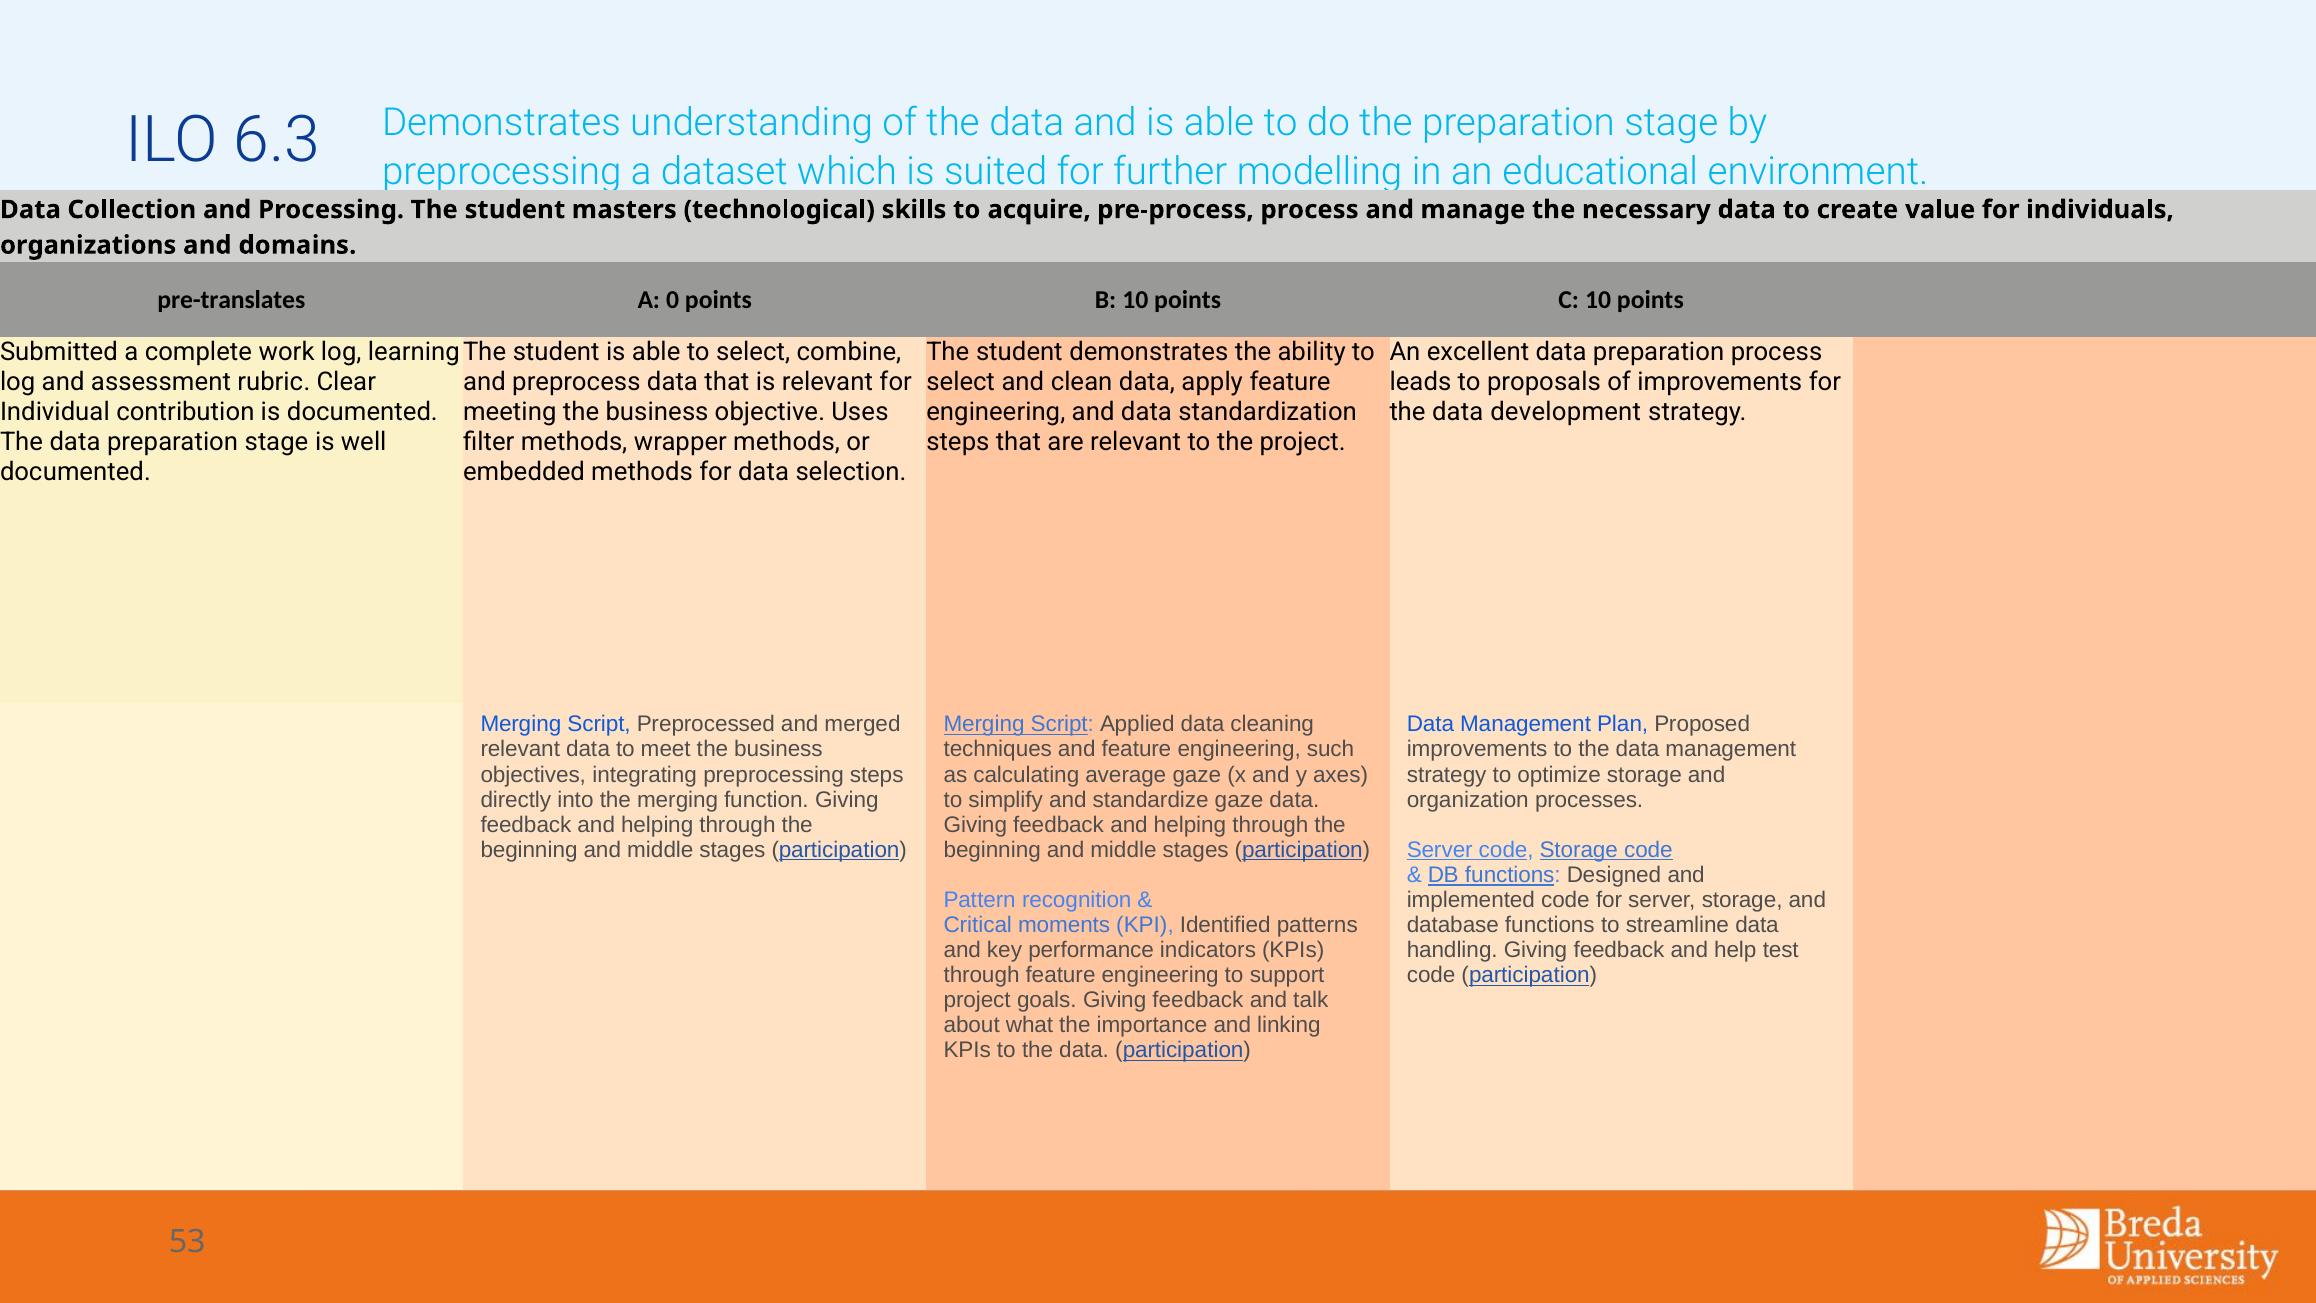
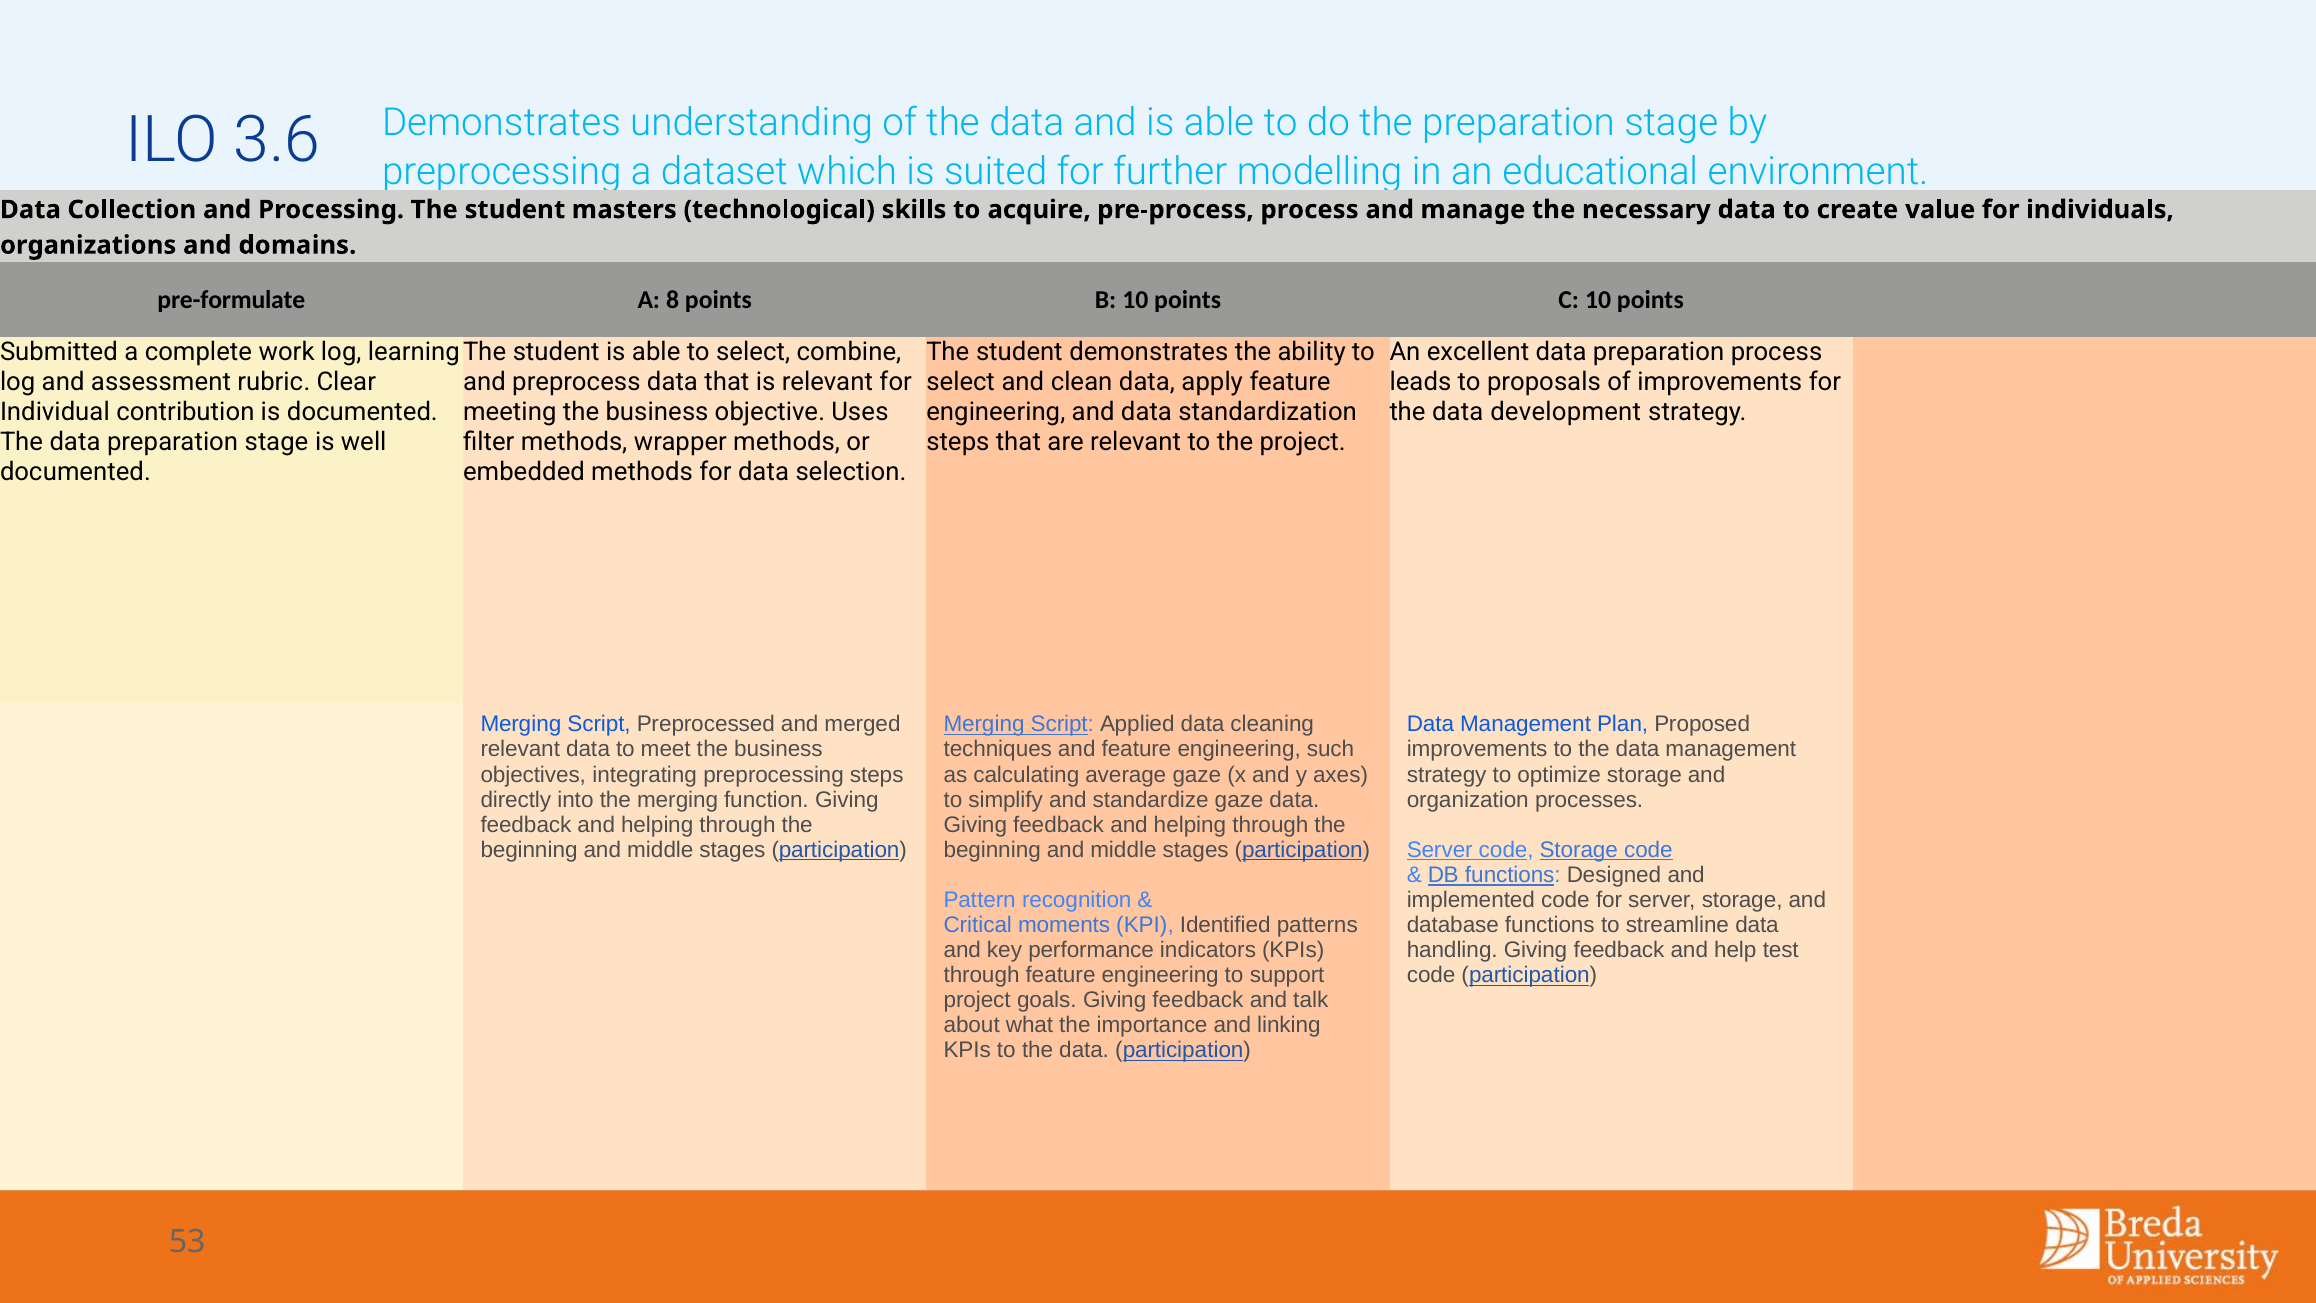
6.3: 6.3 -> 3.6
pre-translates: pre-translates -> pre-formulate
0: 0 -> 8
